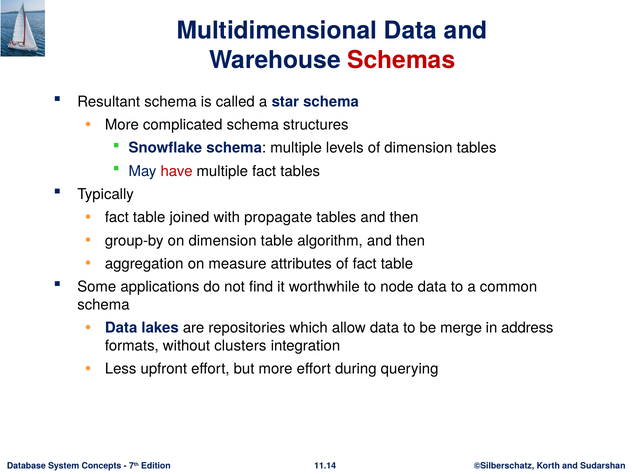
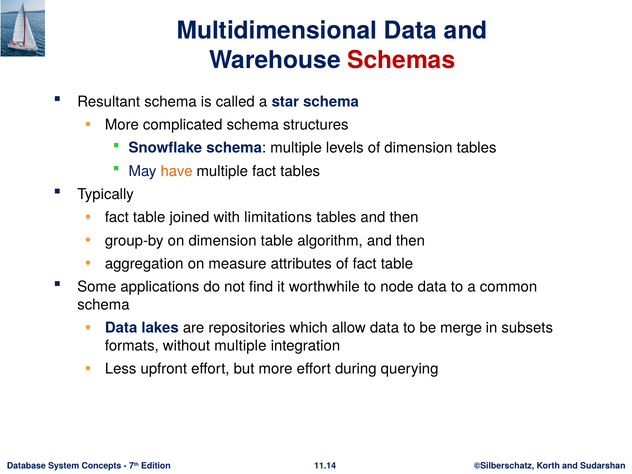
have colour: red -> orange
propagate: propagate -> limitations
address: address -> subsets
without clusters: clusters -> multiple
